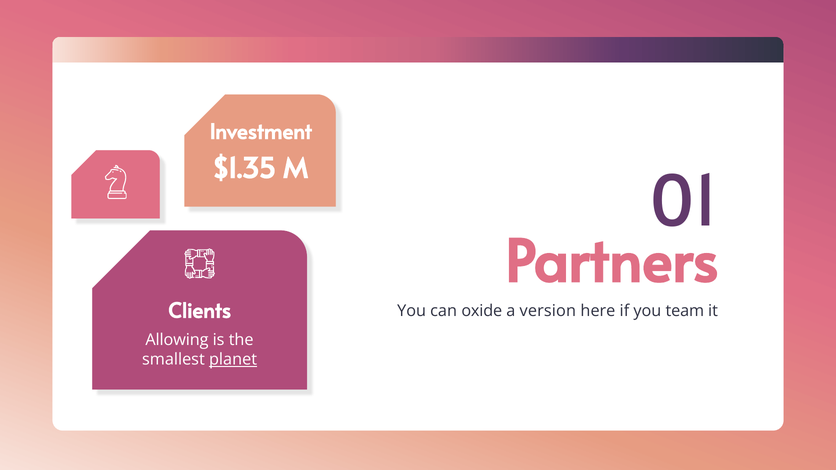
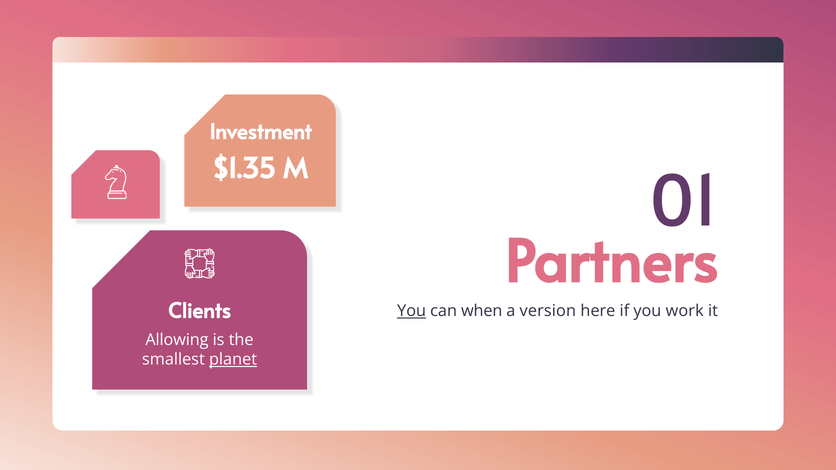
You at (412, 311) underline: none -> present
oxide: oxide -> when
team: team -> work
